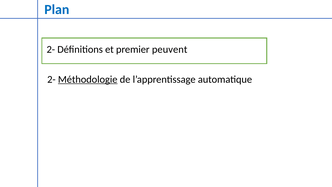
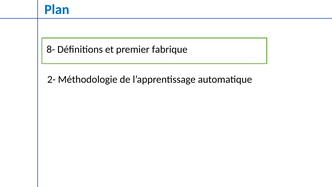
2- at (51, 49): 2- -> 8-
peuvent: peuvent -> fabrique
Méthodologie underline: present -> none
